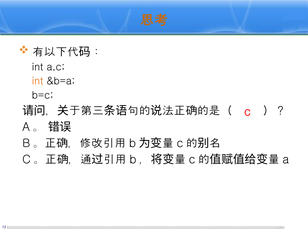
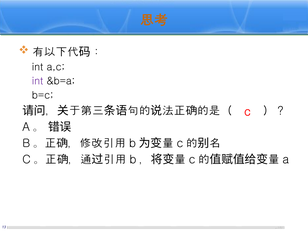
int at (38, 81) colour: orange -> purple
